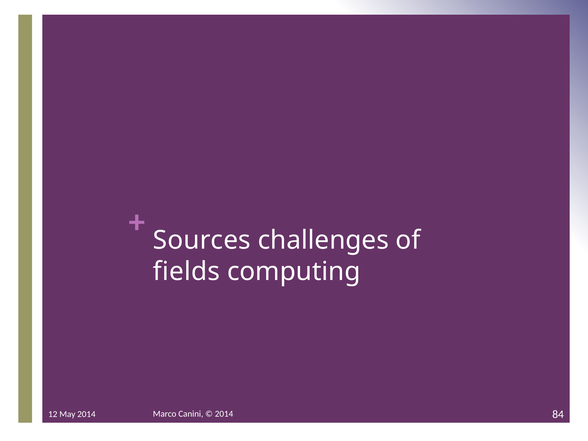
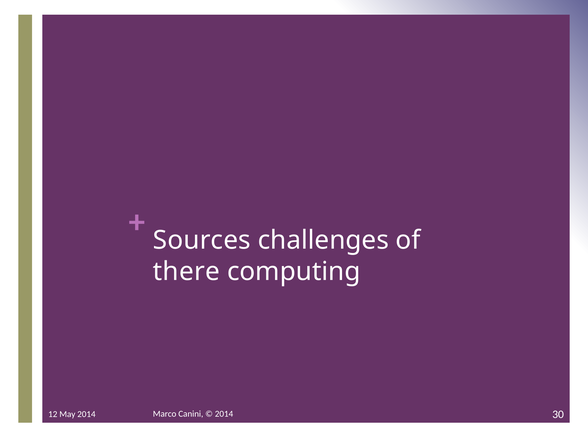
fields: fields -> there
84: 84 -> 30
